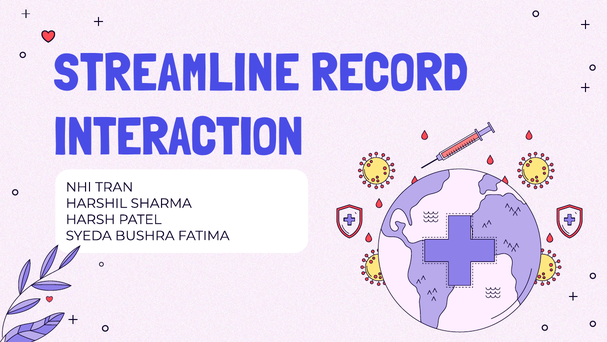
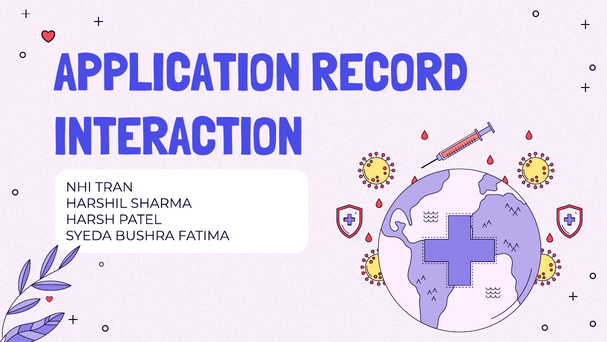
STREAMLINE: STREAMLINE -> APPLICATION
